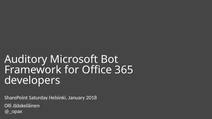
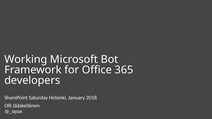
Auditory: Auditory -> Working
